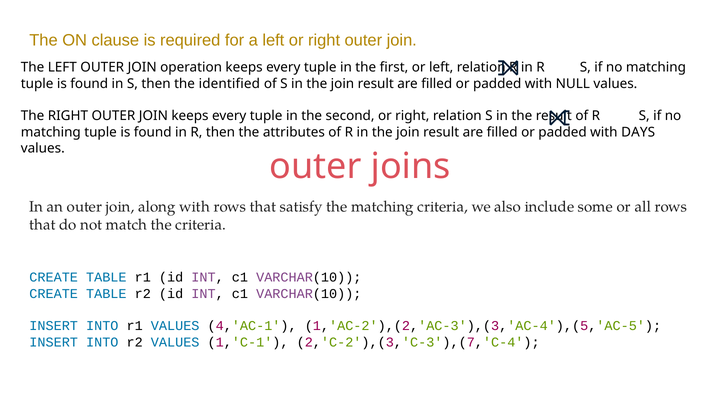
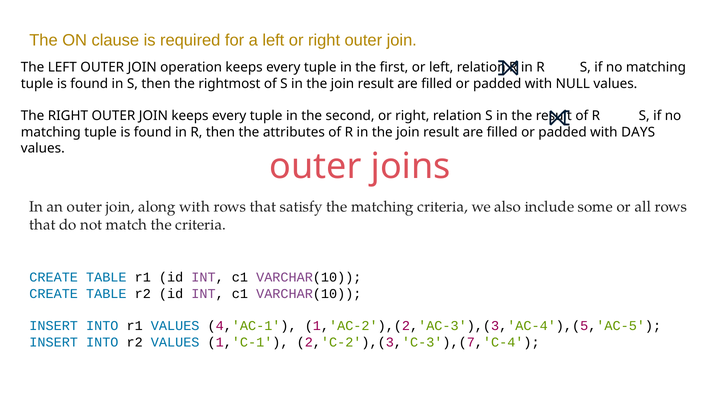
identified: identified -> rightmost
